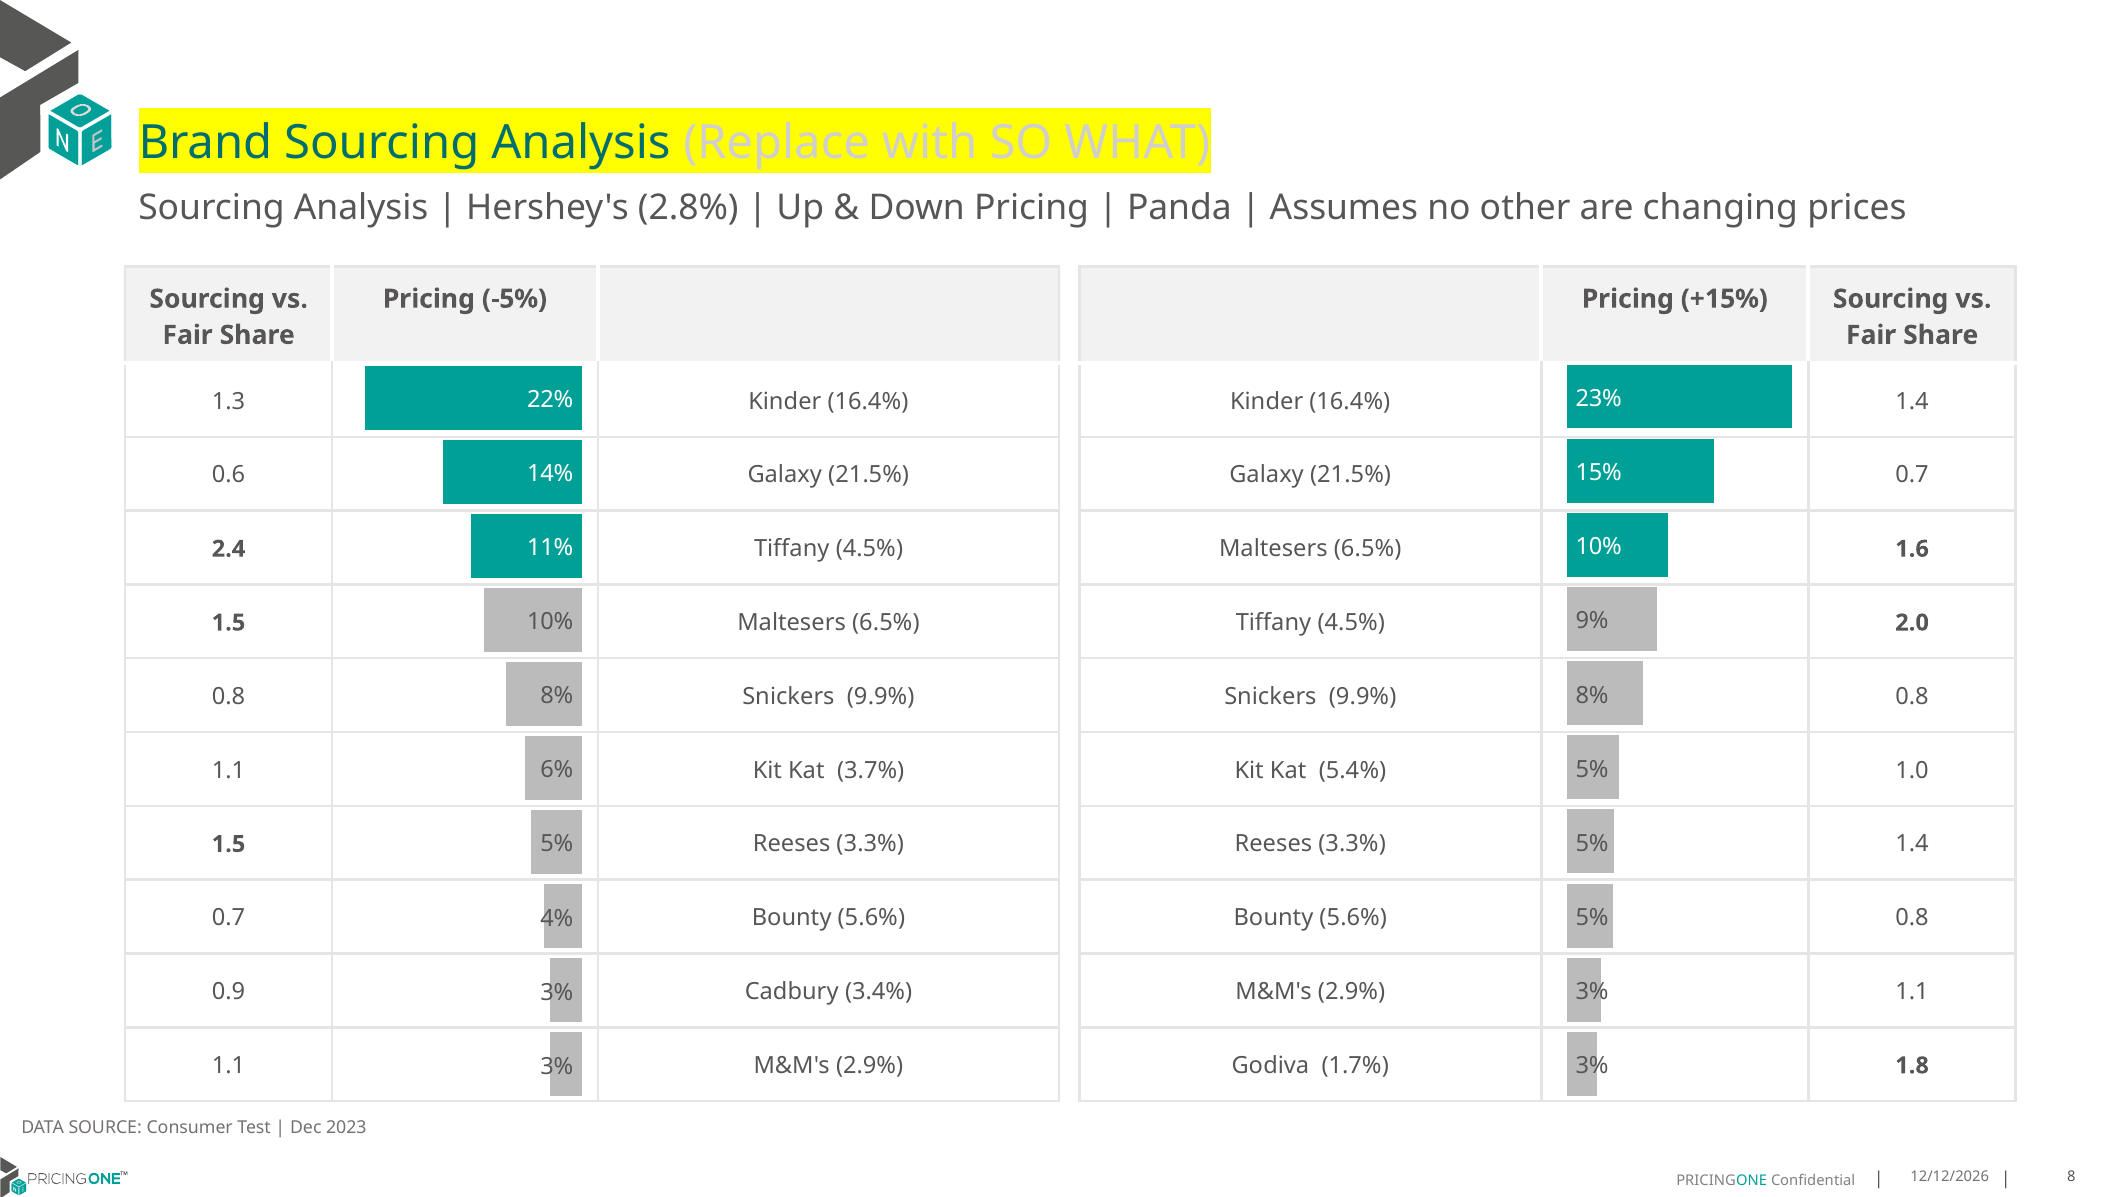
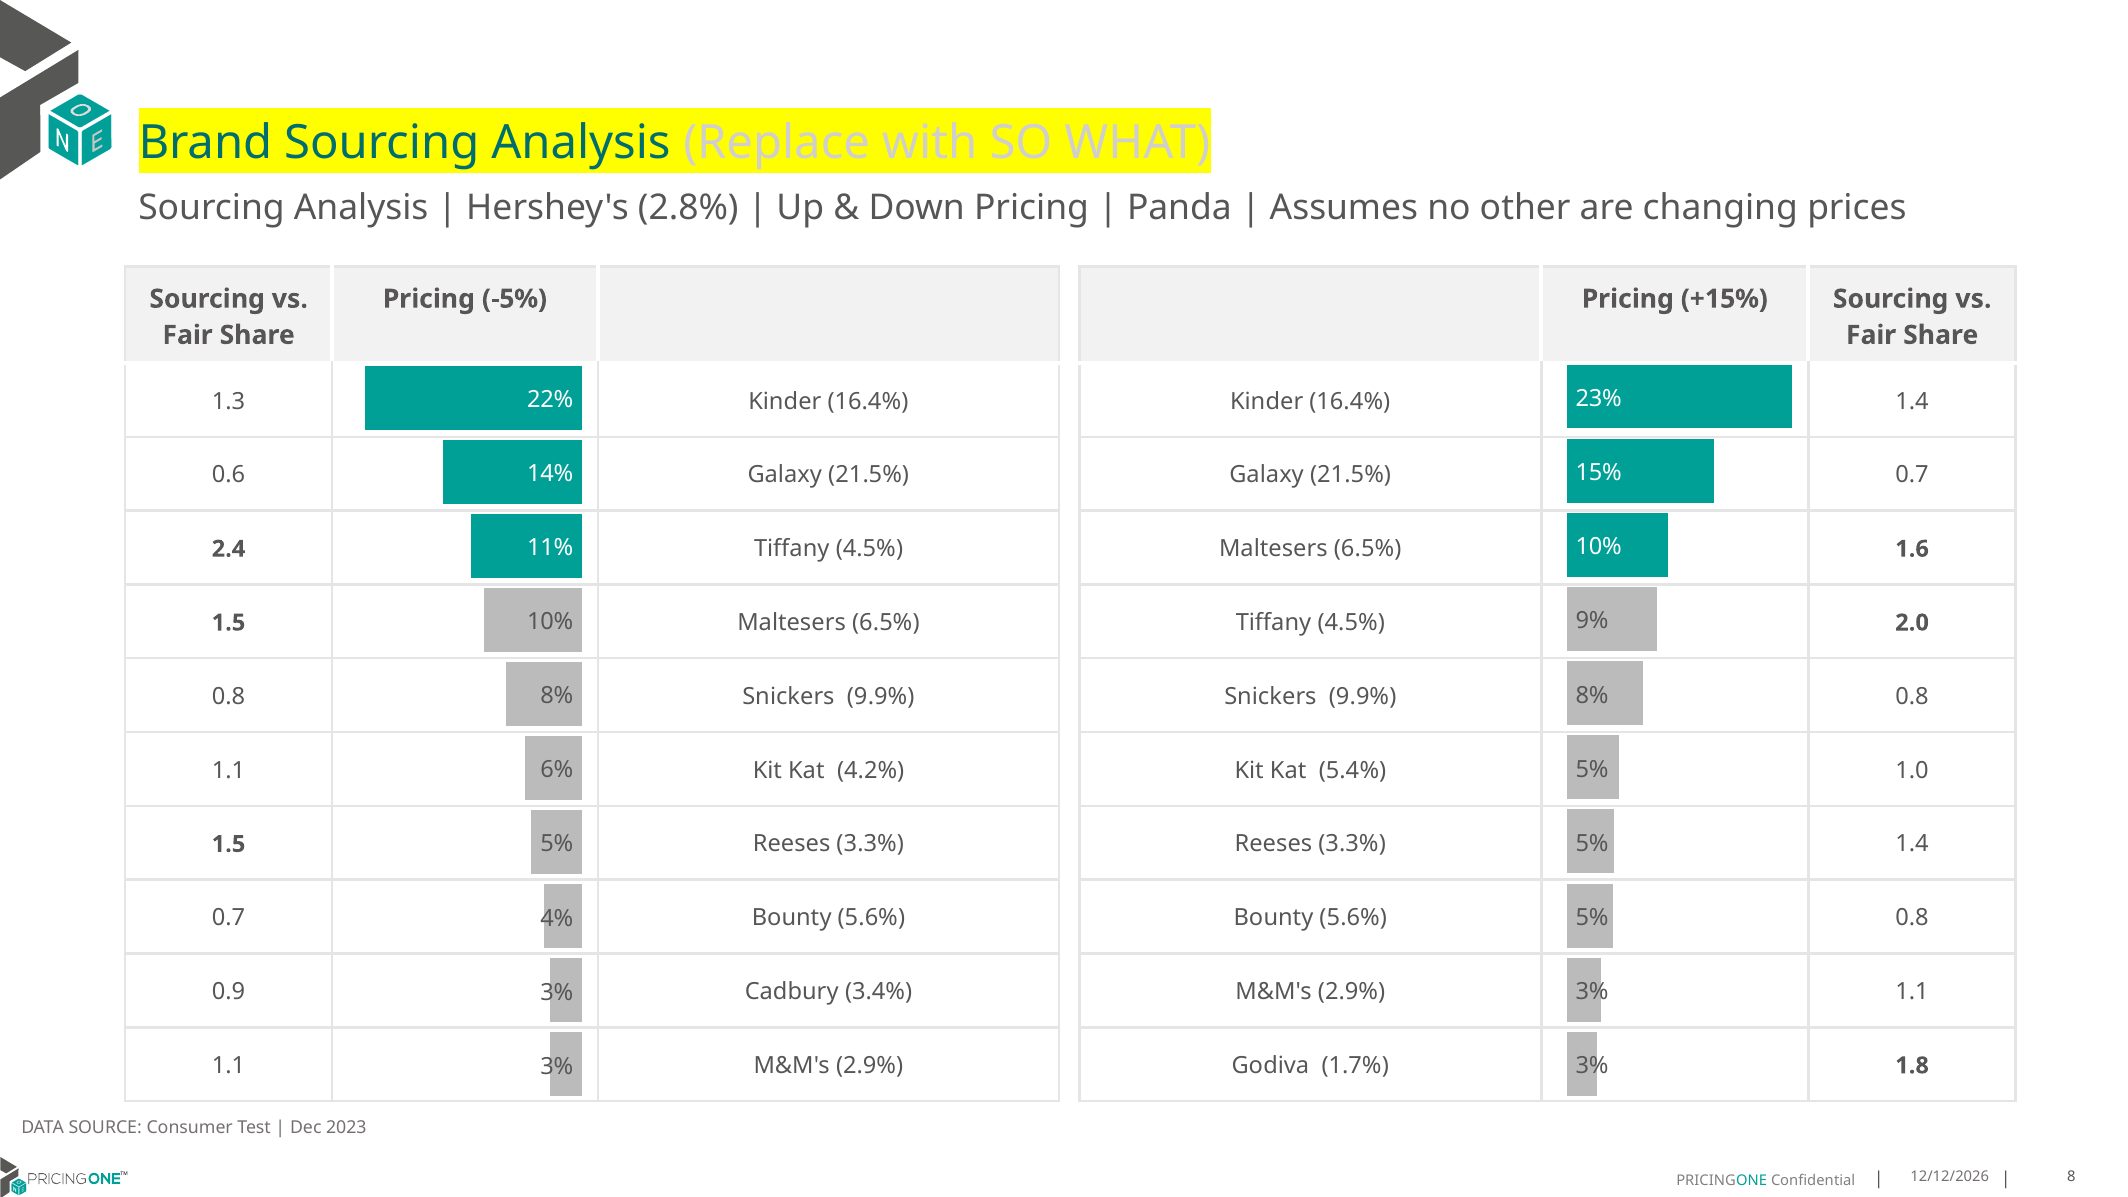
3.7%: 3.7% -> 4.2%
